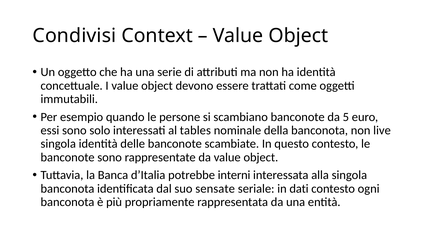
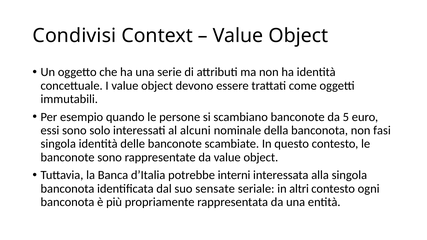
tables: tables -> alcuni
live: live -> fasi
dati: dati -> altri
